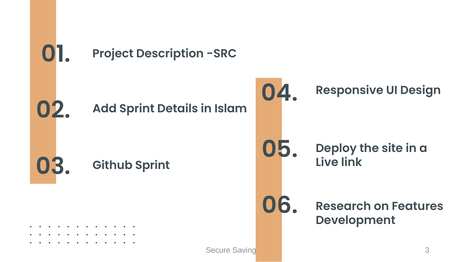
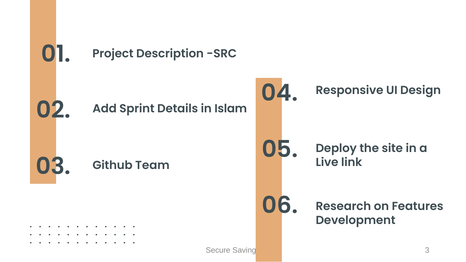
Github Sprint: Sprint -> Team
